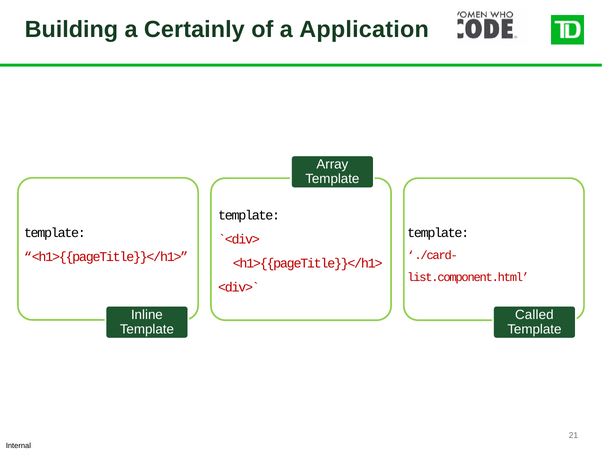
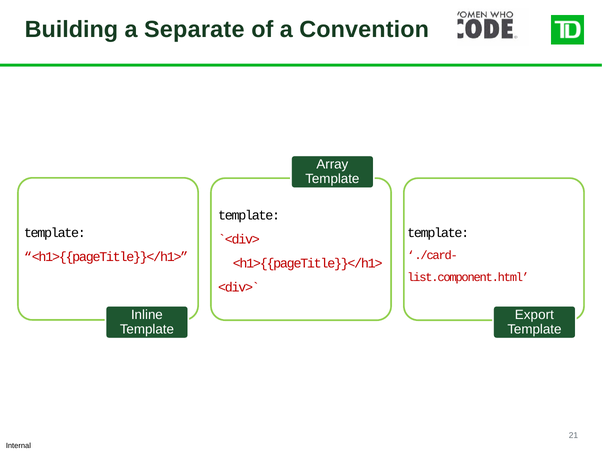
Certainly: Certainly -> Separate
Application: Application -> Convention
Called: Called -> Export
